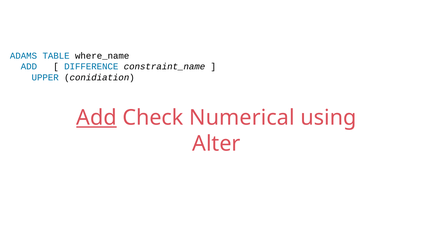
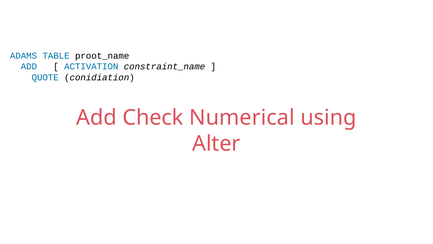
where_name: where_name -> proot_name
DIFFERENCE: DIFFERENCE -> ACTIVATION
UPPER: UPPER -> QUOTE
Add at (97, 117) underline: present -> none
